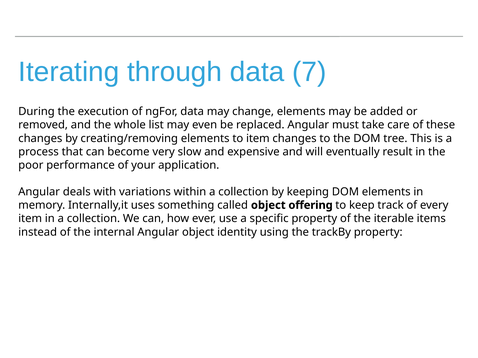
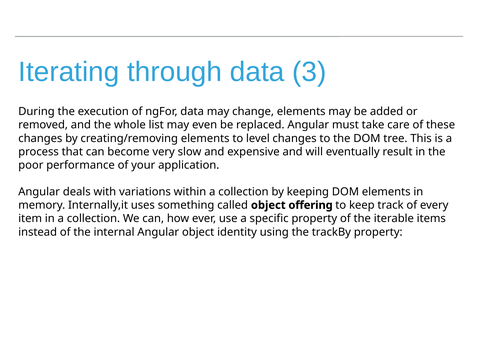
7: 7 -> 3
to item: item -> level
